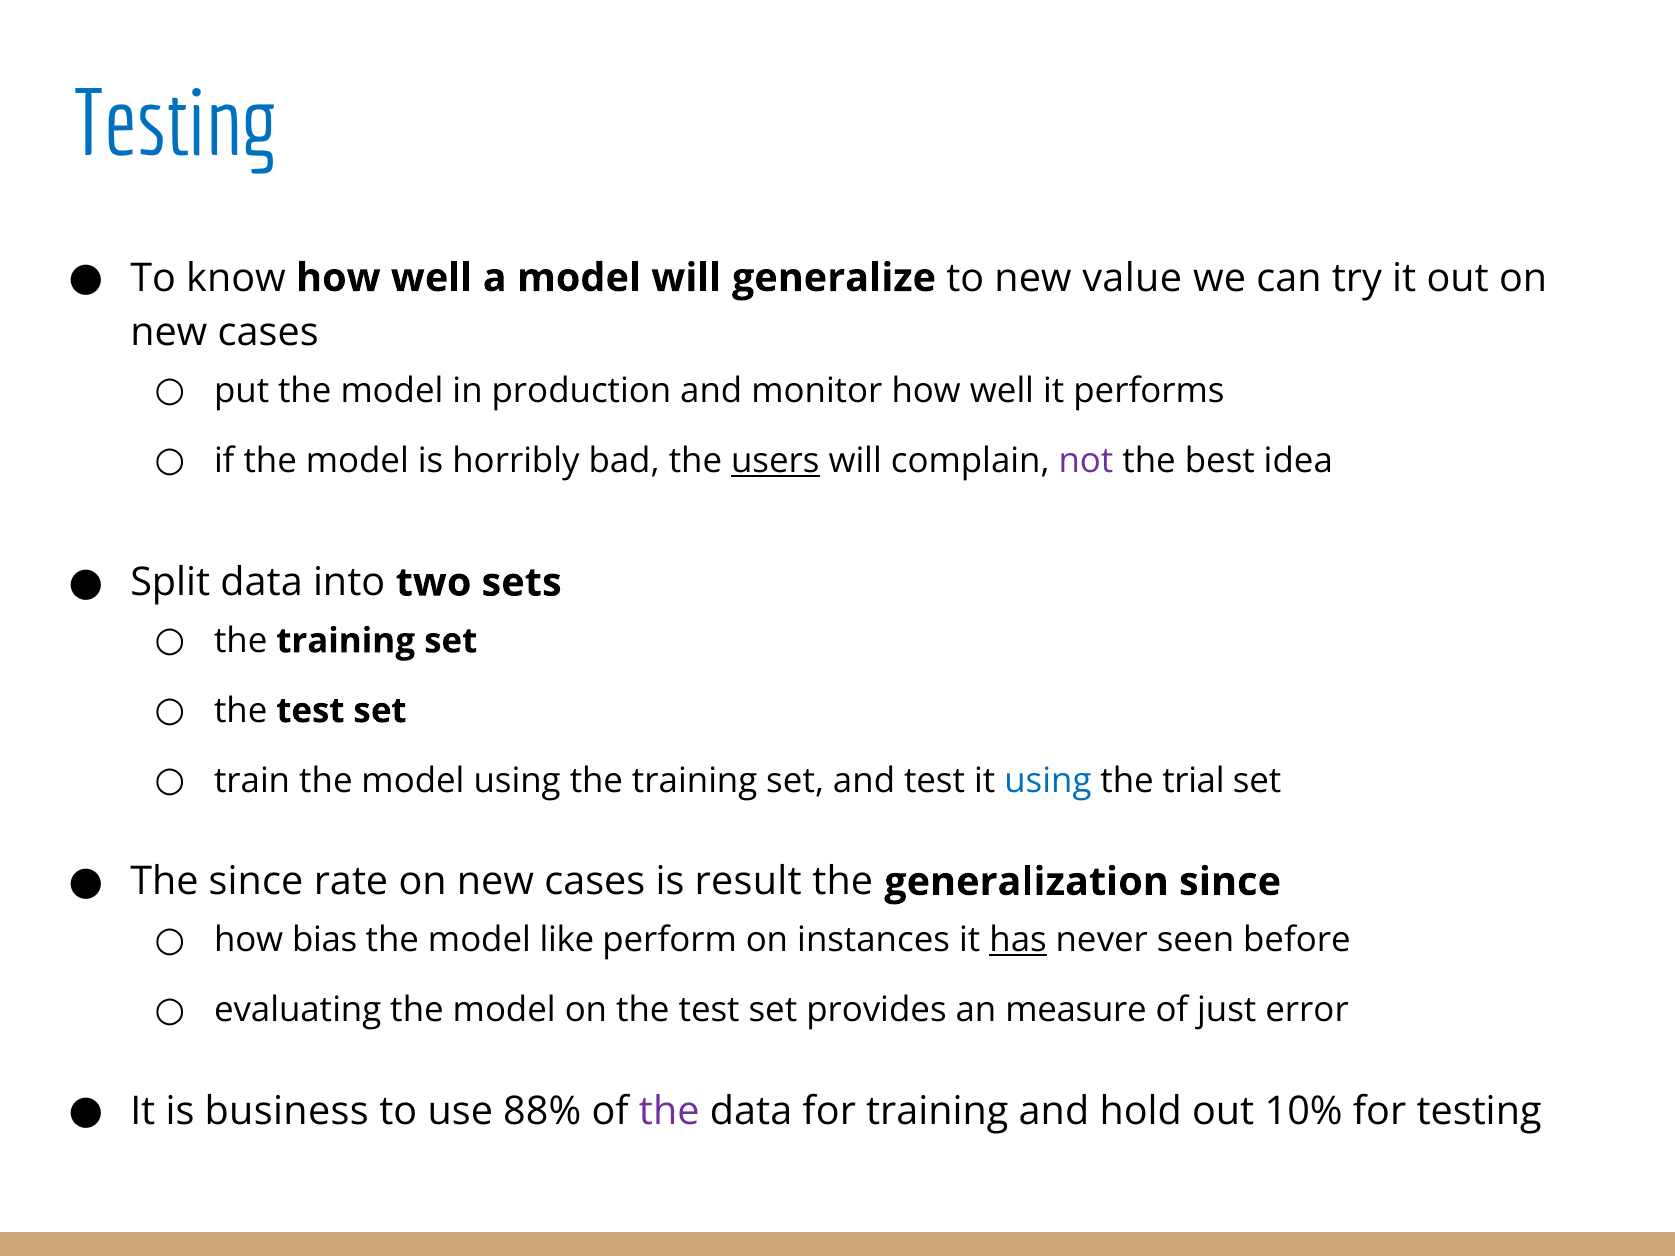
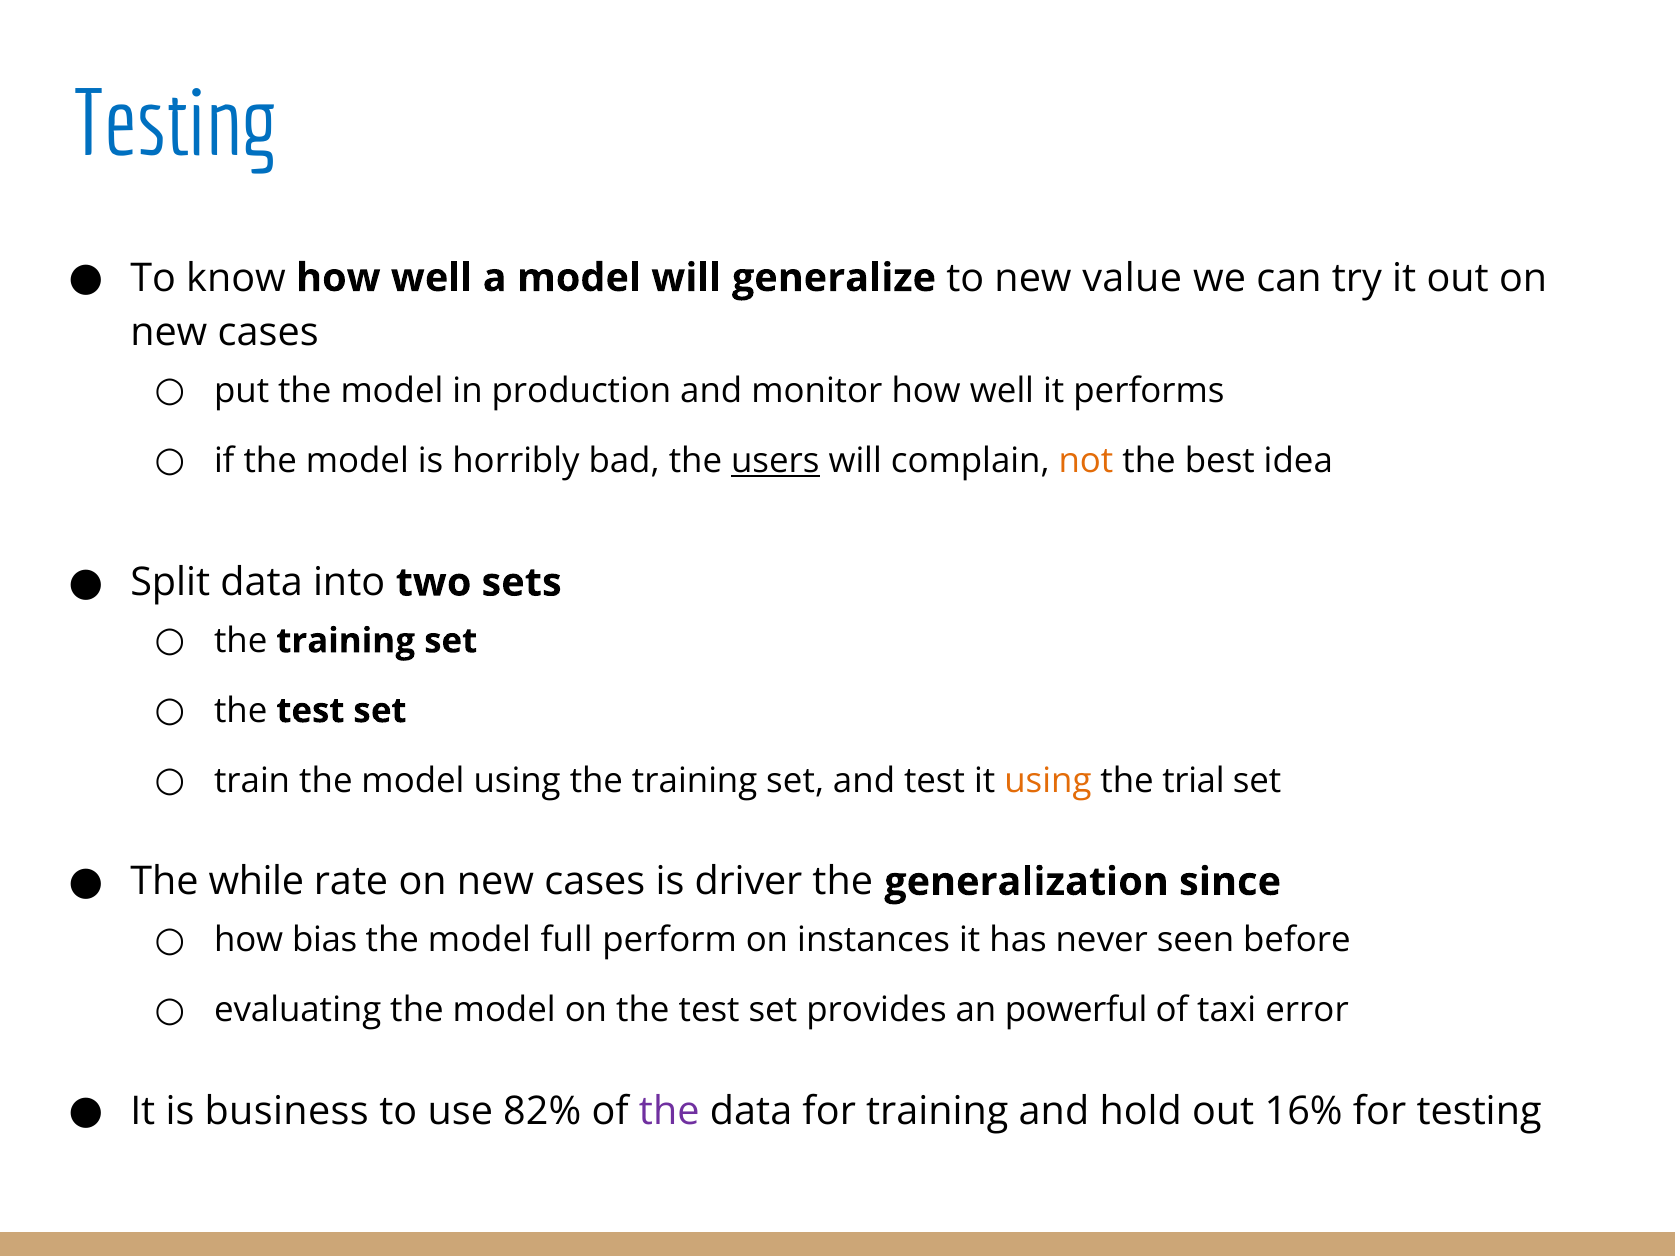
not colour: purple -> orange
using at (1048, 781) colour: blue -> orange
The since: since -> while
result: result -> driver
like: like -> full
has underline: present -> none
measure: measure -> powerful
just: just -> taxi
88%: 88% -> 82%
10%: 10% -> 16%
